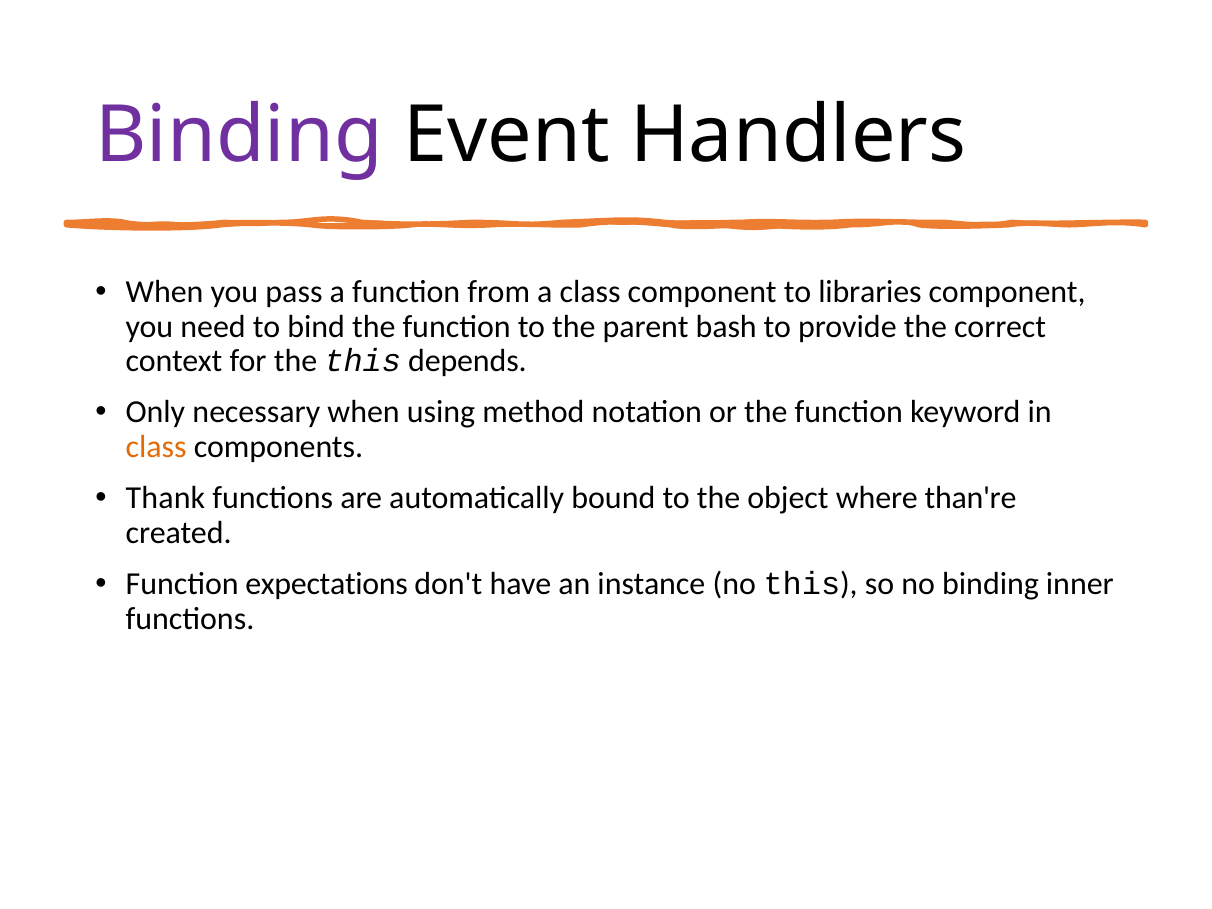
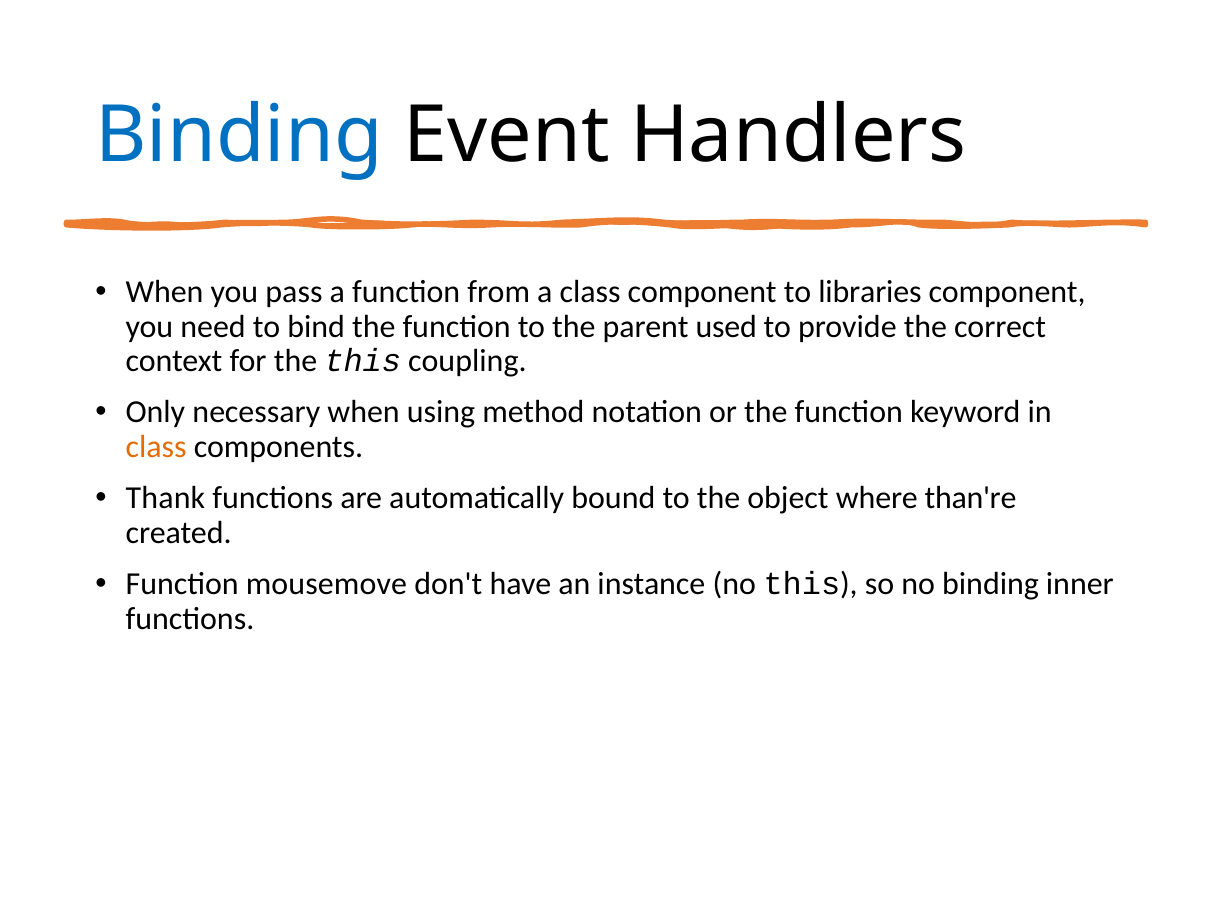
Binding at (239, 136) colour: purple -> blue
bash: bash -> used
depends: depends -> coupling
expectations: expectations -> mousemove
